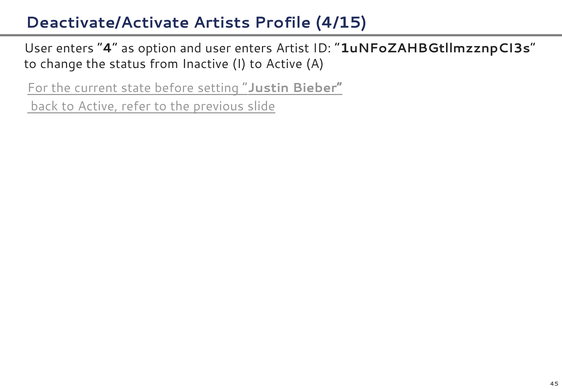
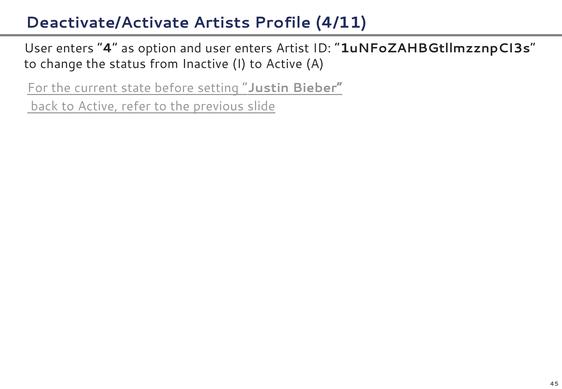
4/15: 4/15 -> 4/11
